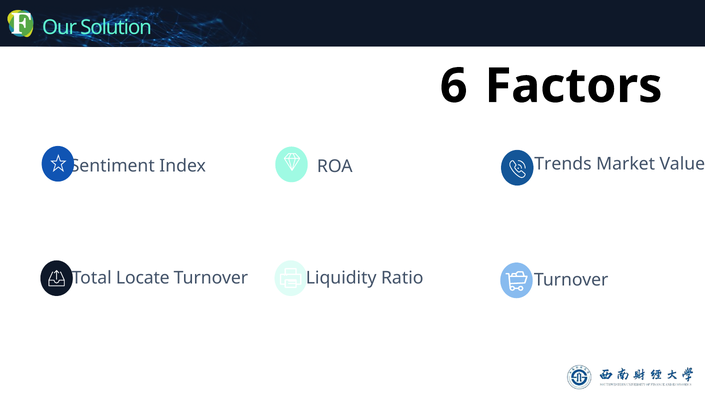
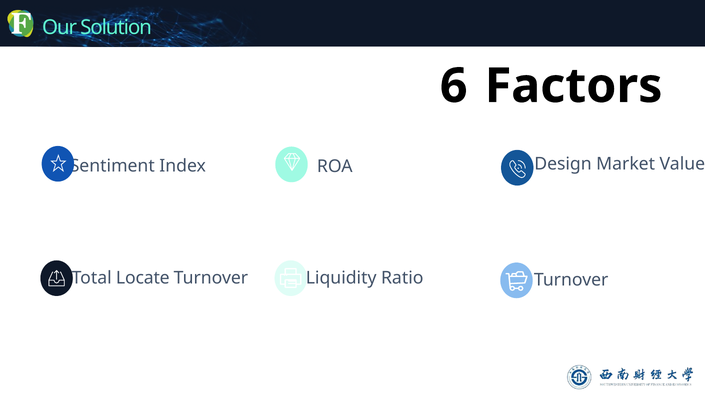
Trends: Trends -> Design
